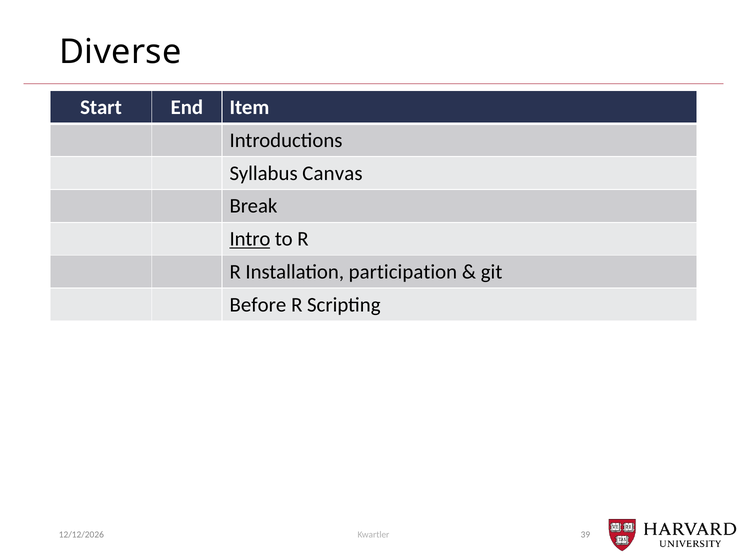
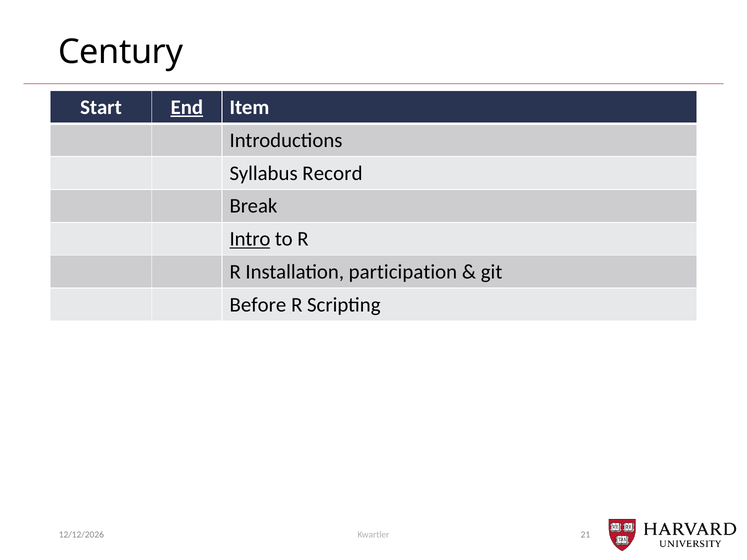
Diverse: Diverse -> Century
End underline: none -> present
Canvas: Canvas -> Record
39: 39 -> 21
